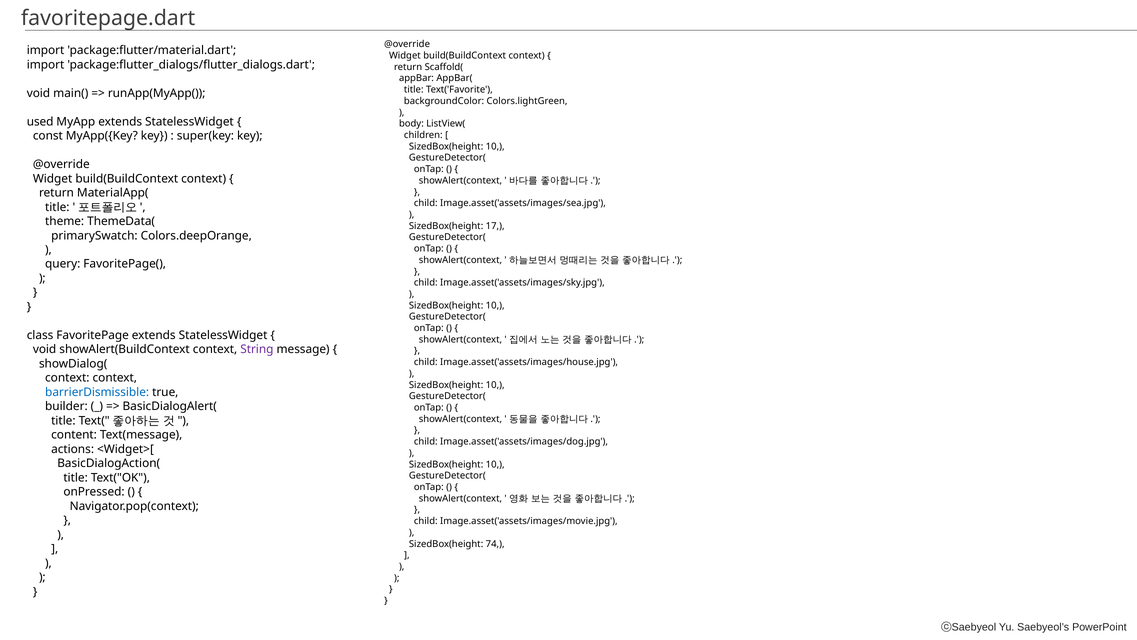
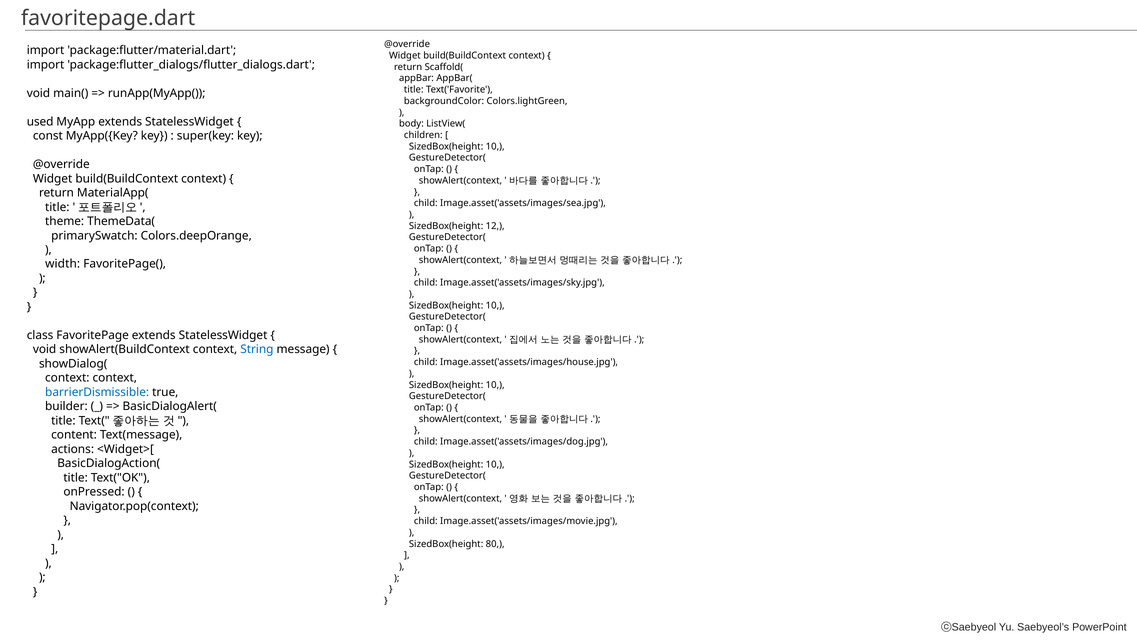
17: 17 -> 12
query: query -> width
String colour: purple -> blue
74: 74 -> 80
